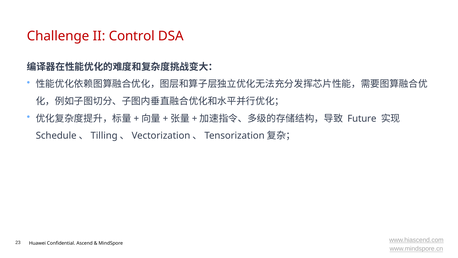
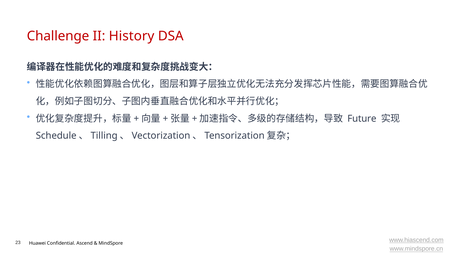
Control: Control -> History
